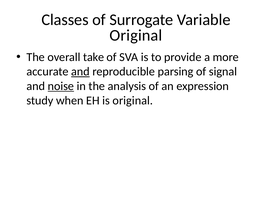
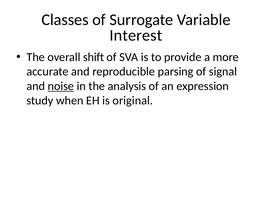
Original at (136, 35): Original -> Interest
take: take -> shift
and at (80, 72) underline: present -> none
